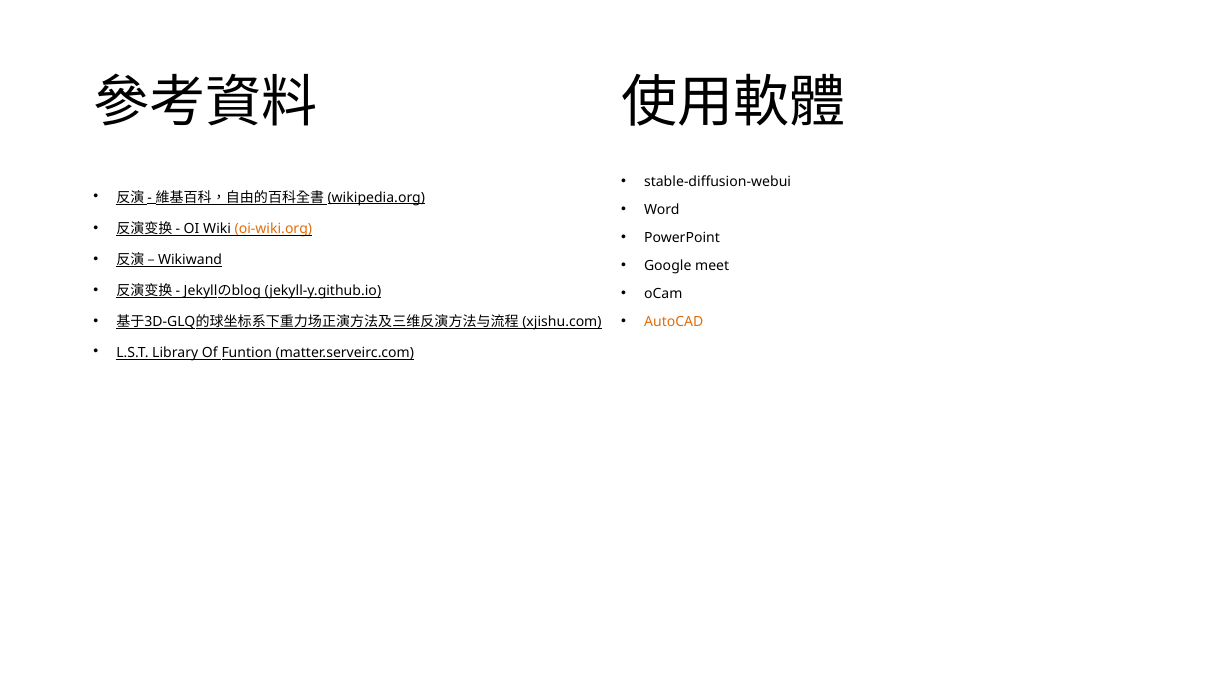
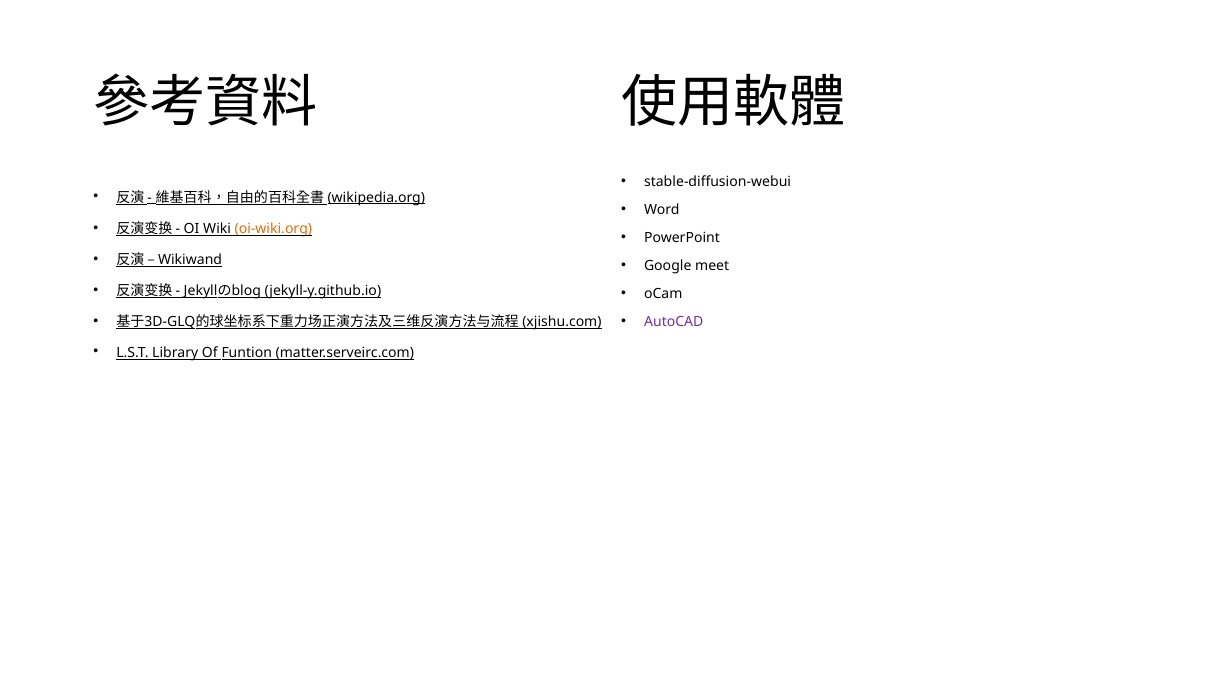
AutoCAD colour: orange -> purple
